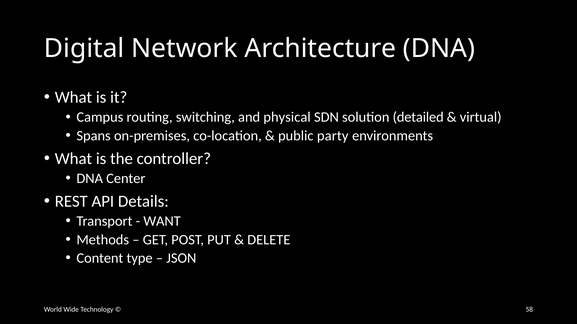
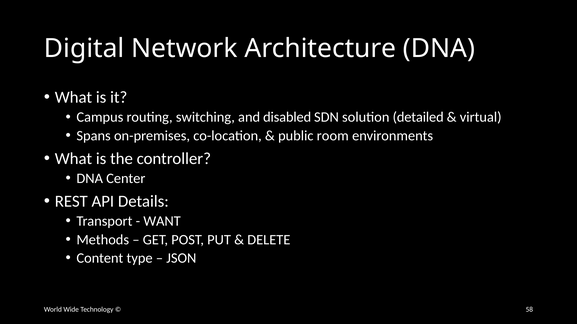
physical: physical -> disabled
party: party -> room
